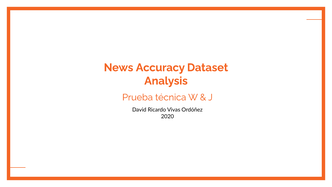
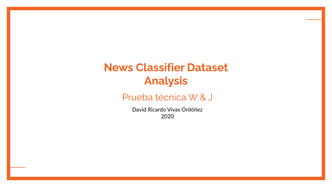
Accuracy: Accuracy -> Classifier
